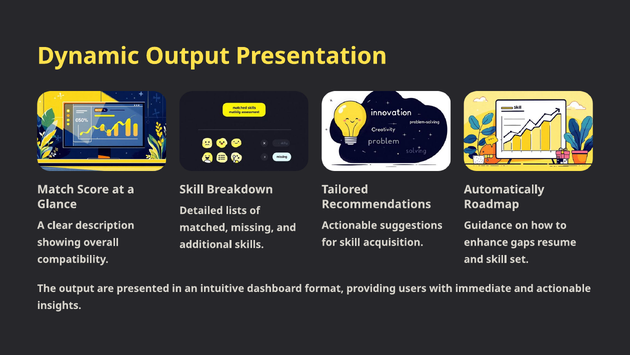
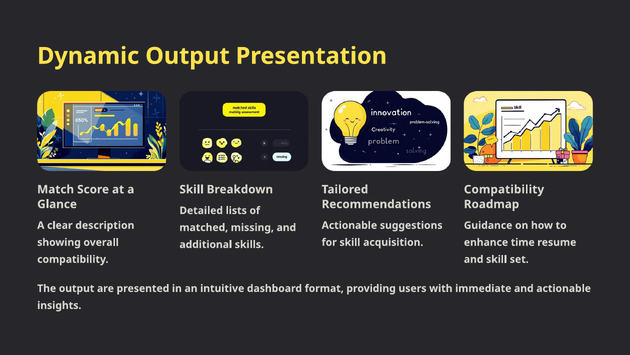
Automatically at (504, 189): Automatically -> Compatibility
gaps: gaps -> time
